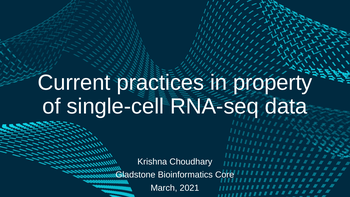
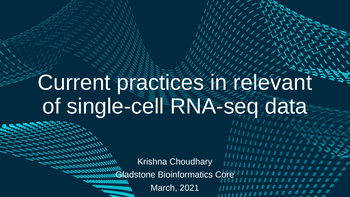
property: property -> relevant
